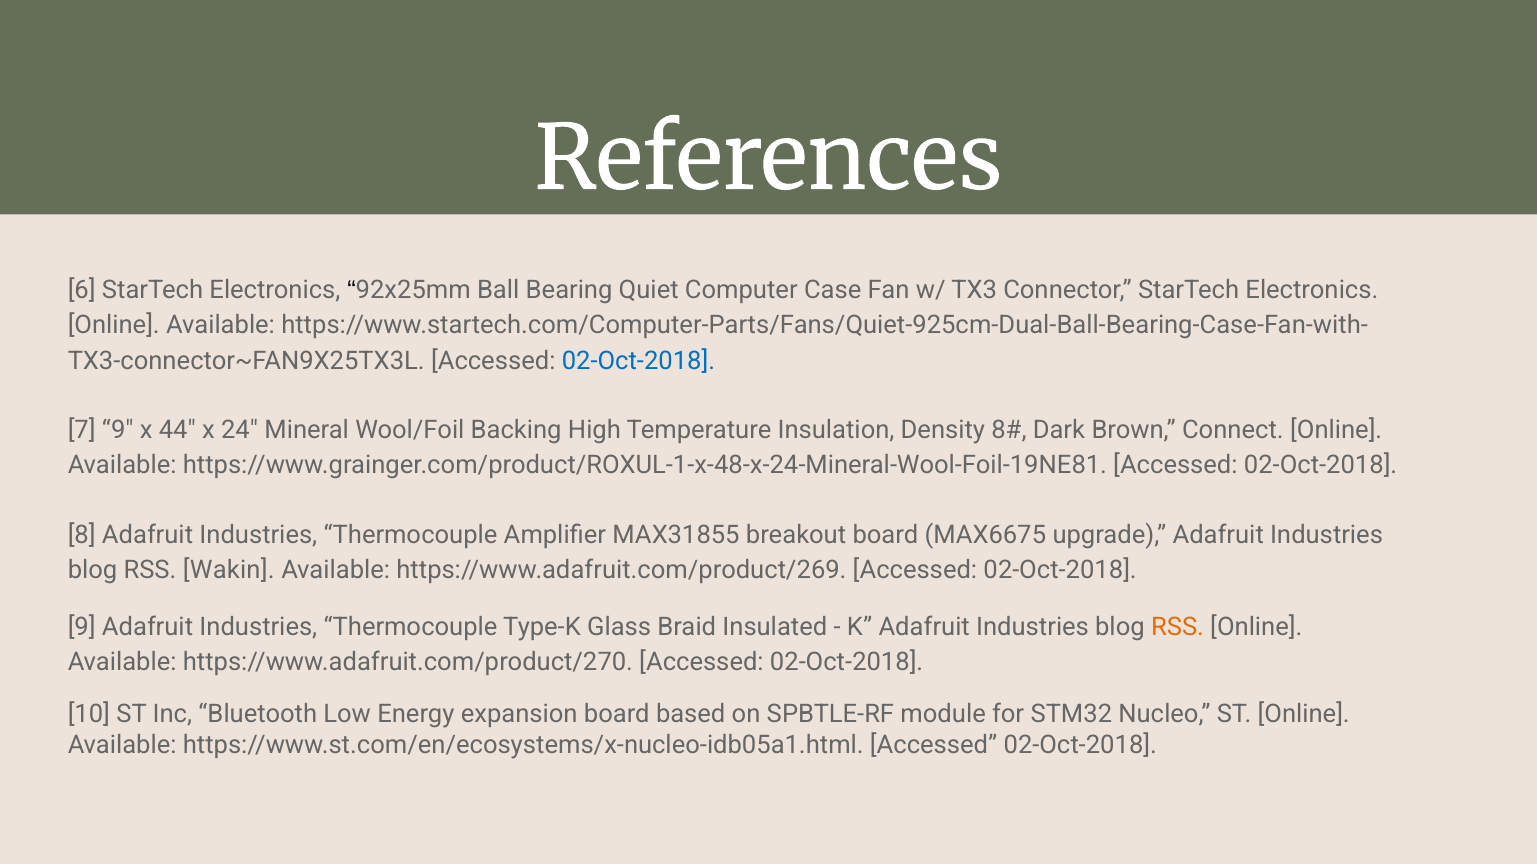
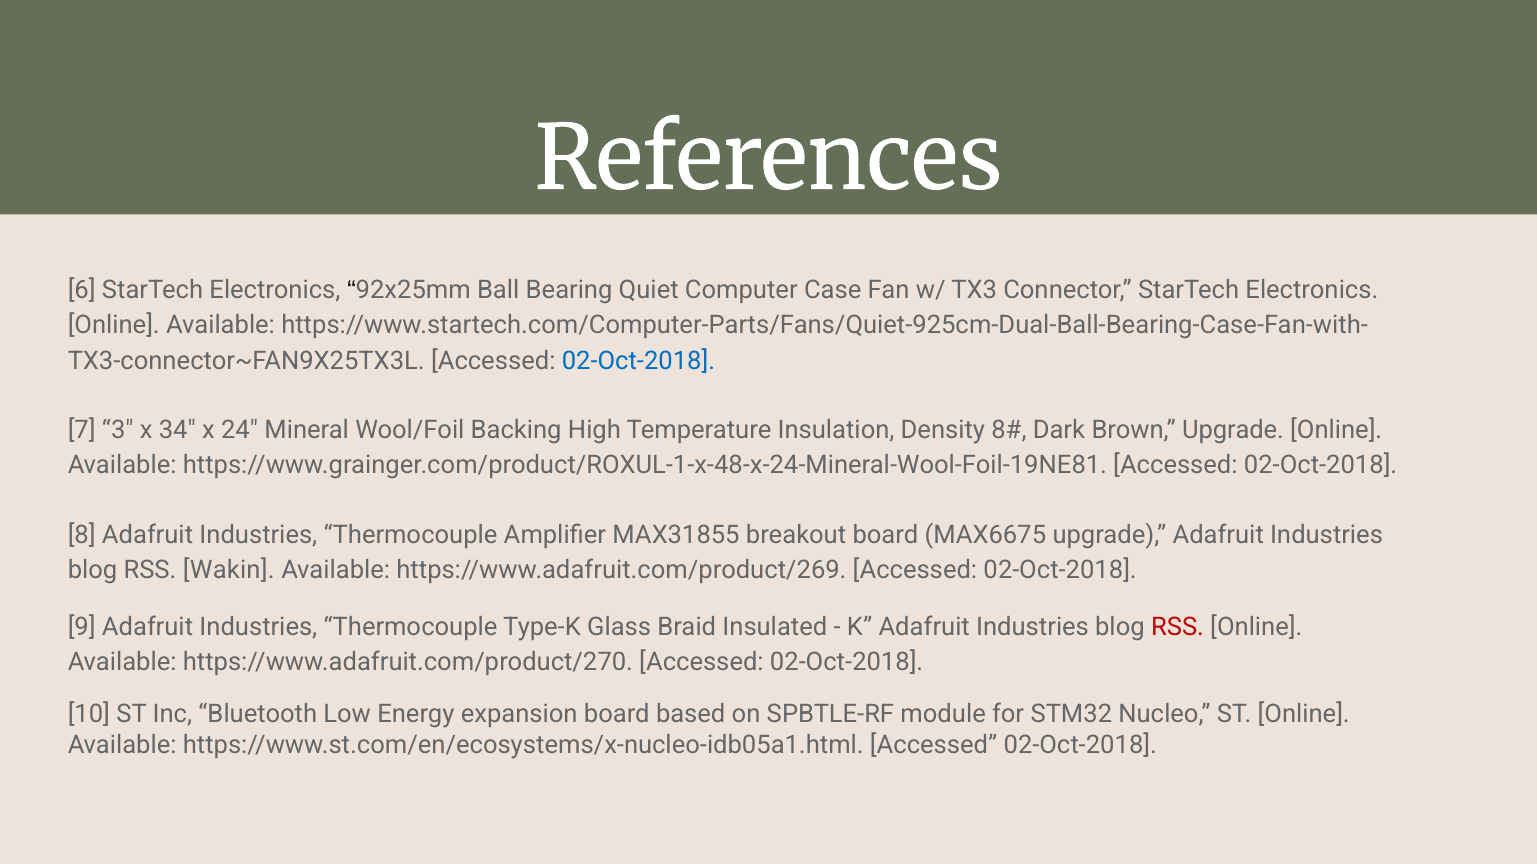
7 9: 9 -> 3
44: 44 -> 34
Brown Connect: Connect -> Upgrade
RSS at (1178, 627) colour: orange -> red
